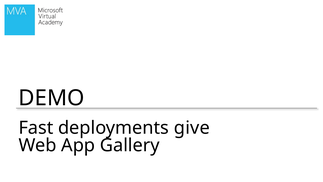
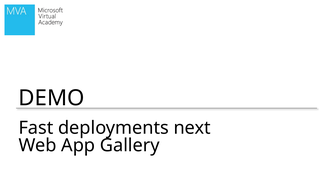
give: give -> next
